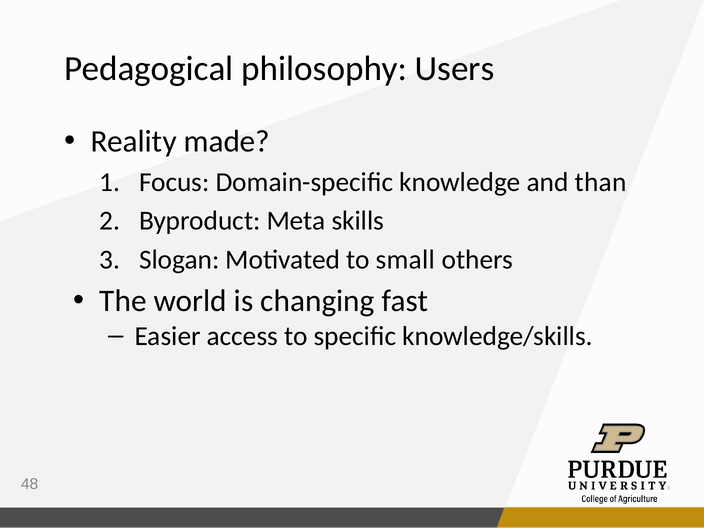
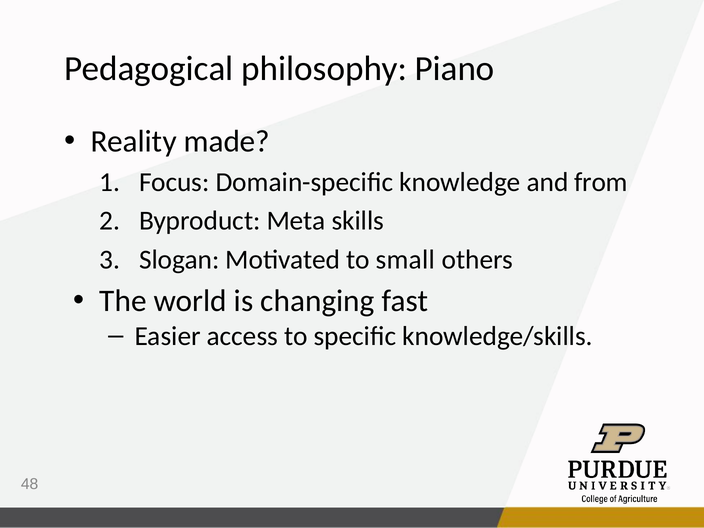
Users: Users -> Piano
than: than -> from
